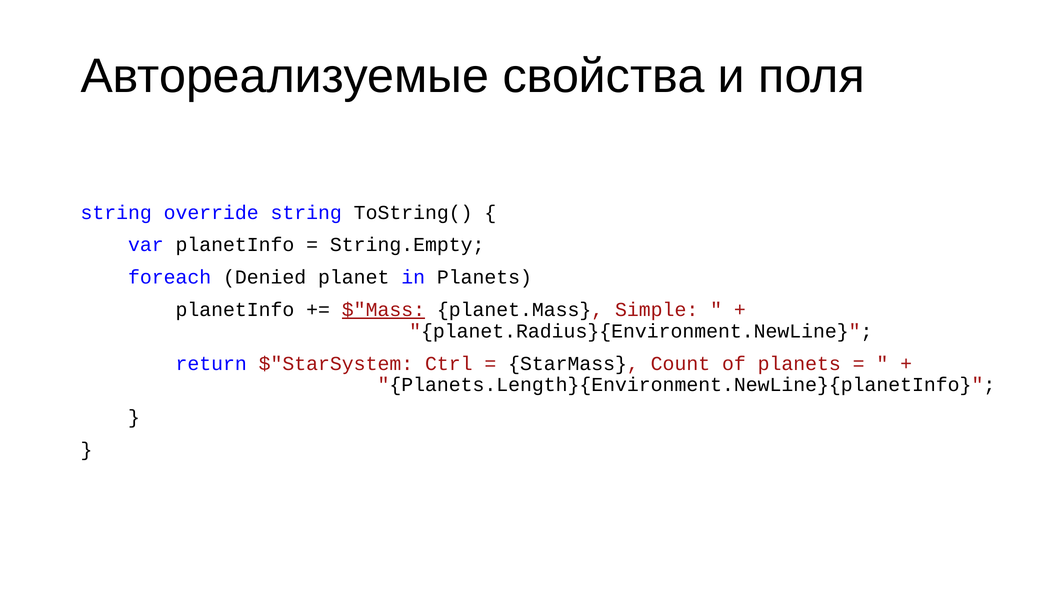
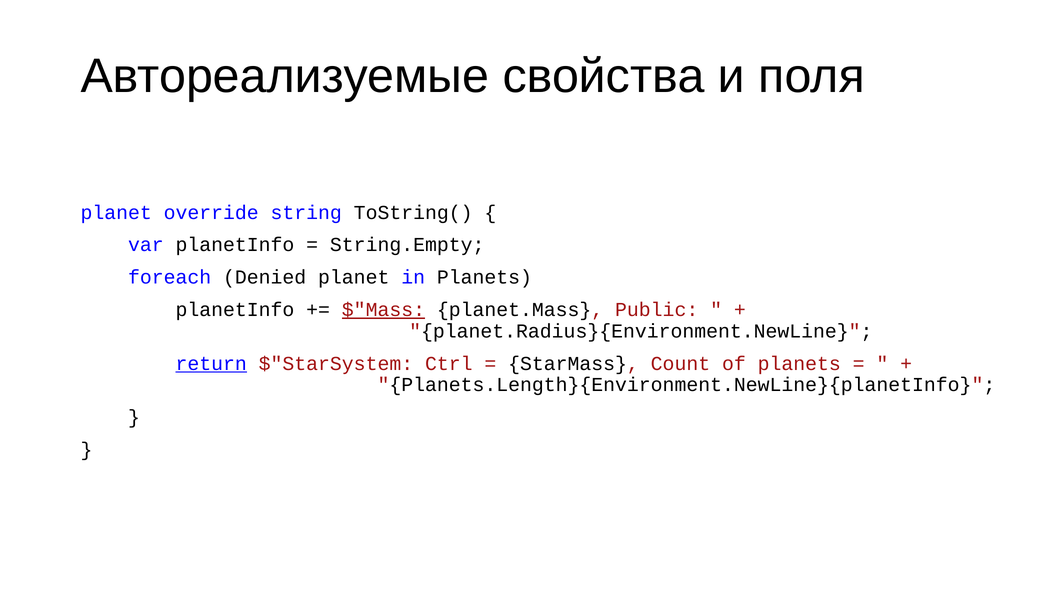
string at (116, 213): string -> planet
Simple: Simple -> Public
return underline: none -> present
